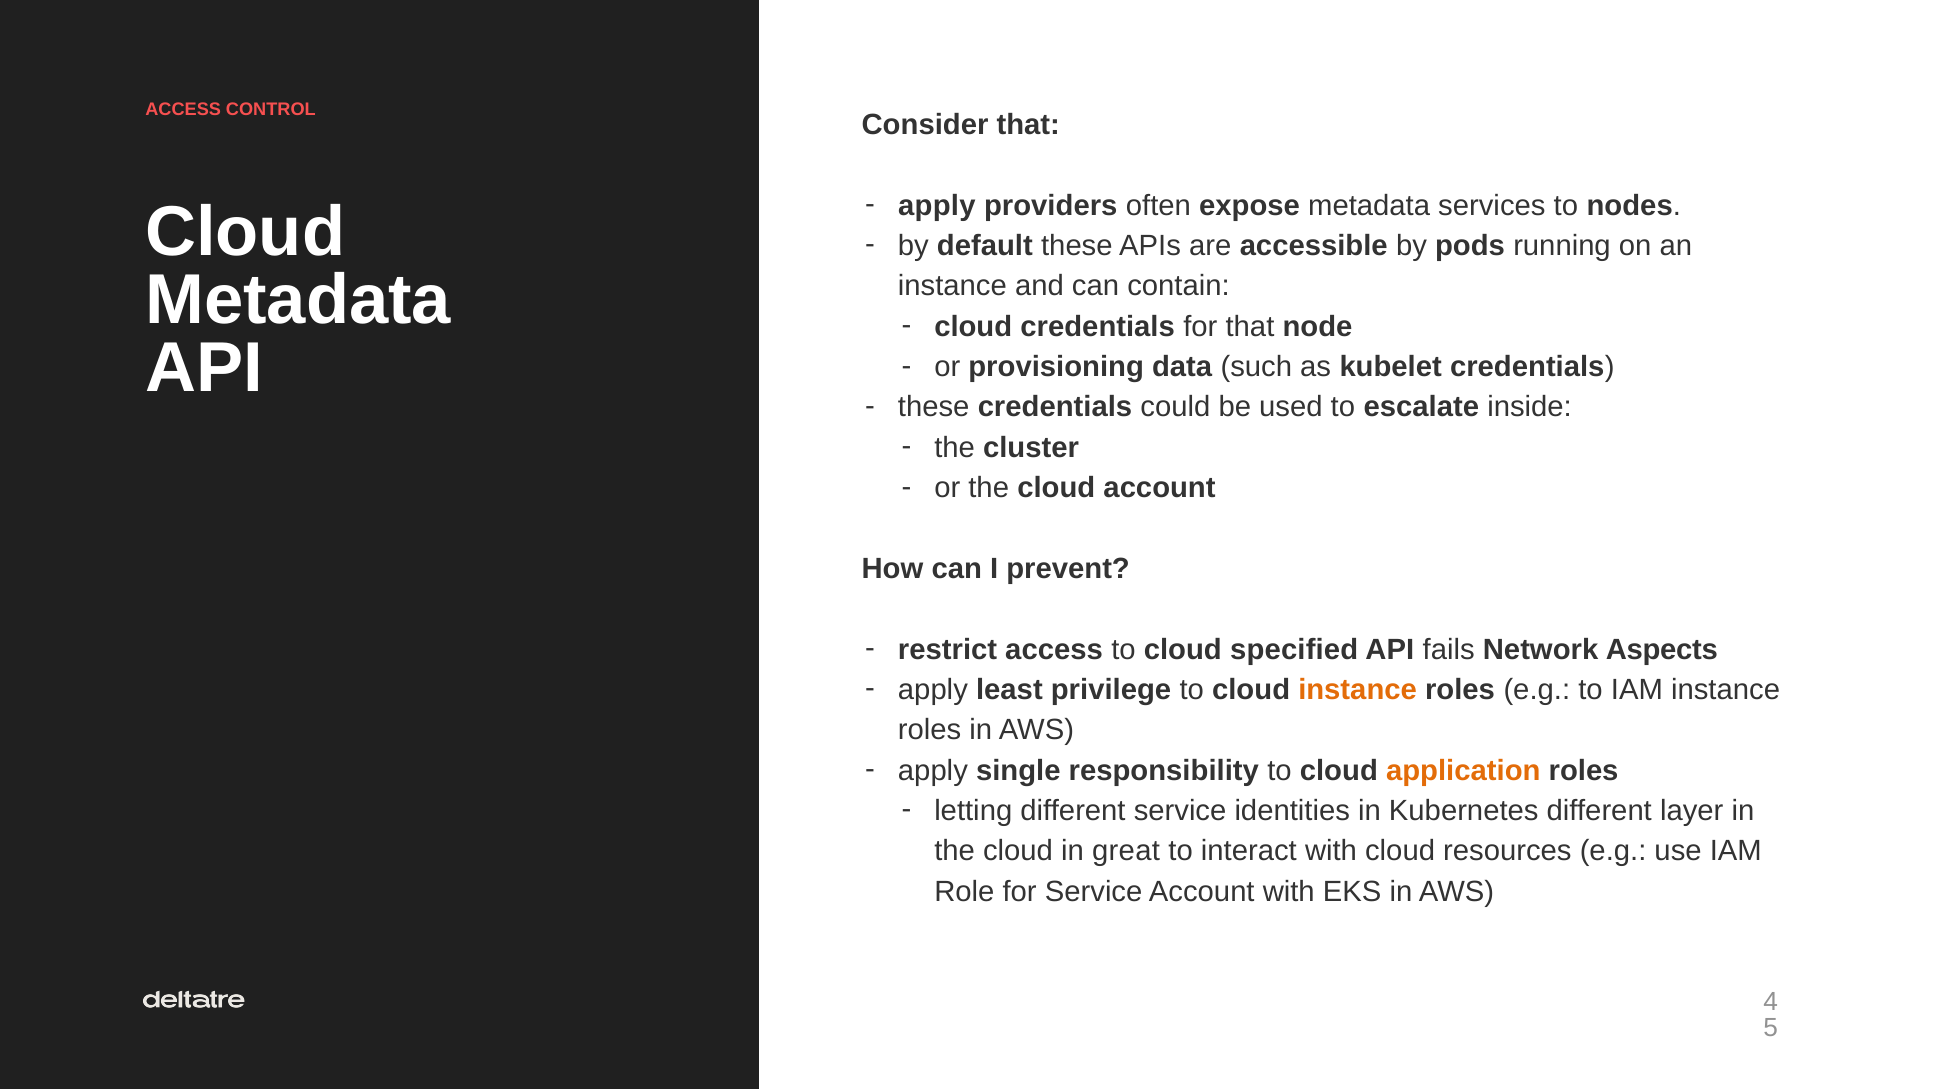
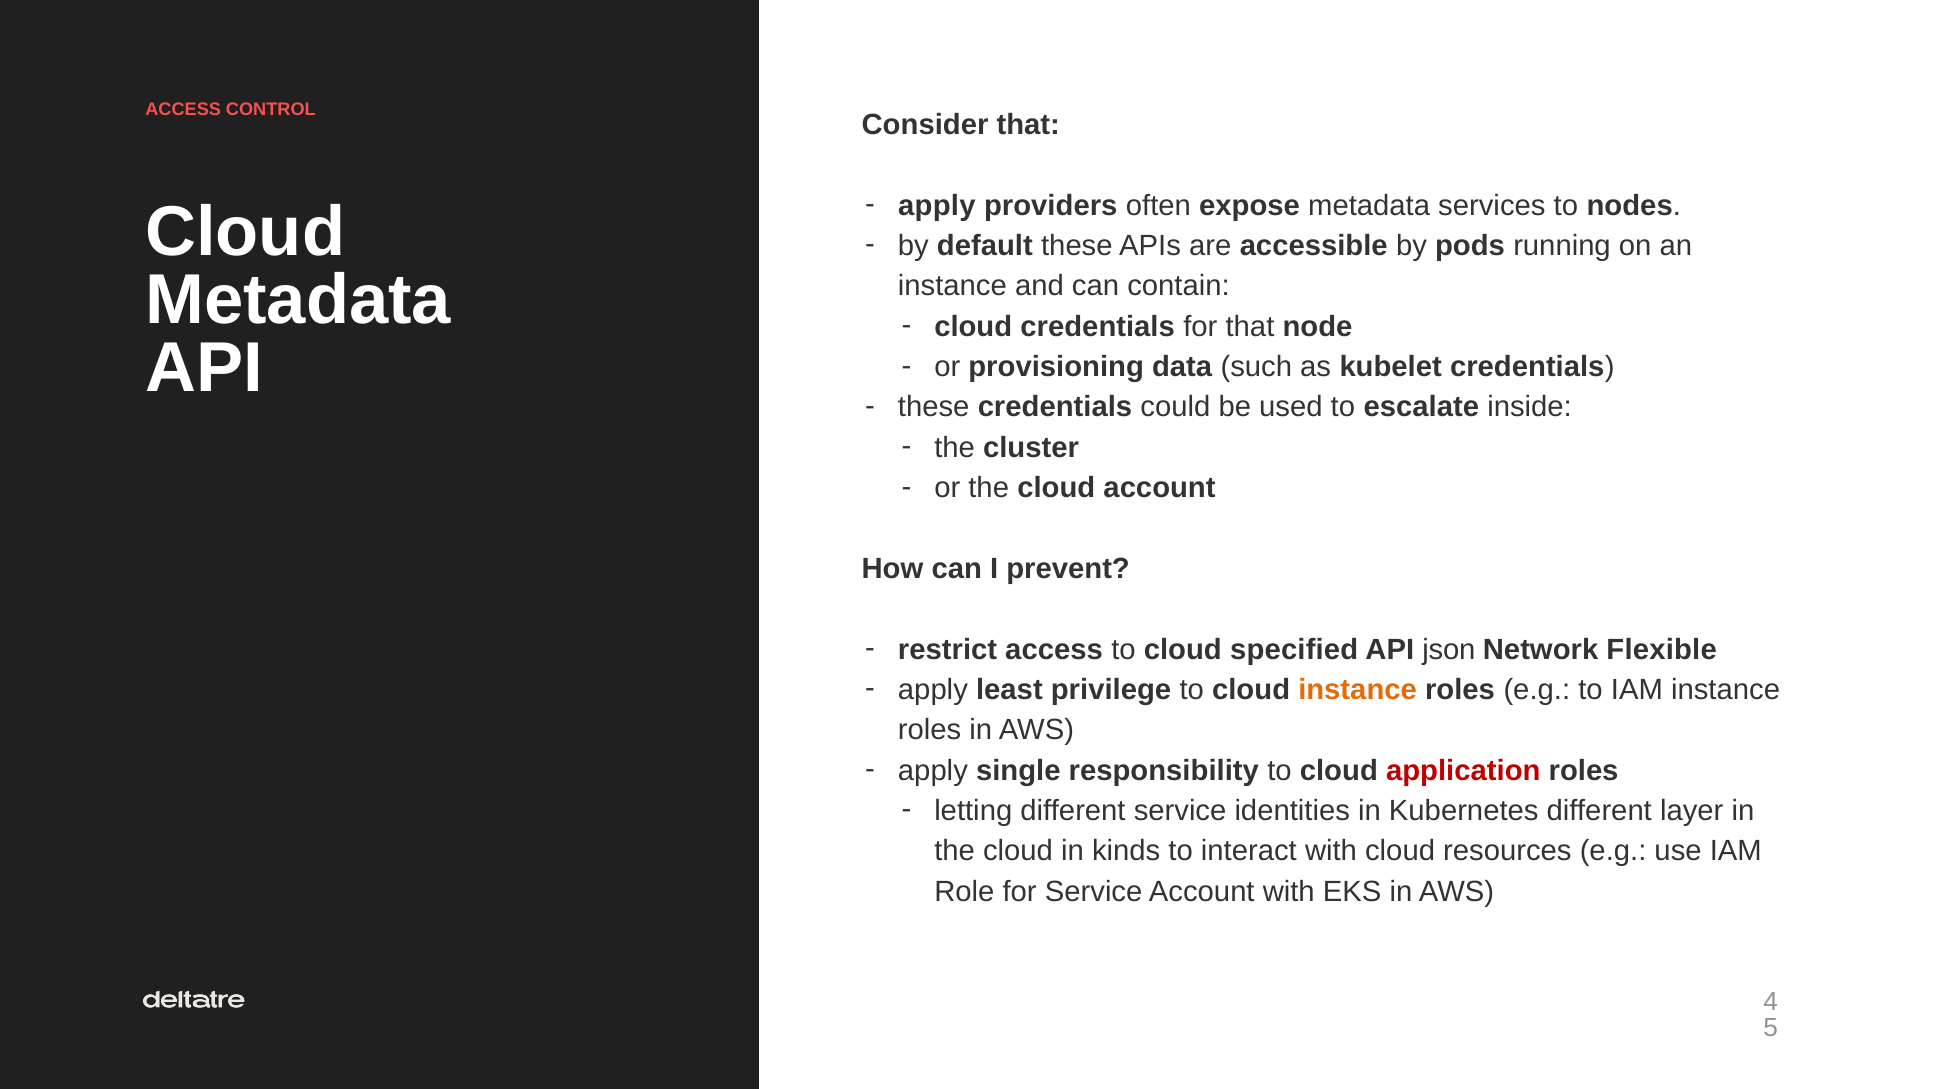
fails: fails -> json
Aspects: Aspects -> Flexible
application colour: orange -> red
great: great -> kinds
